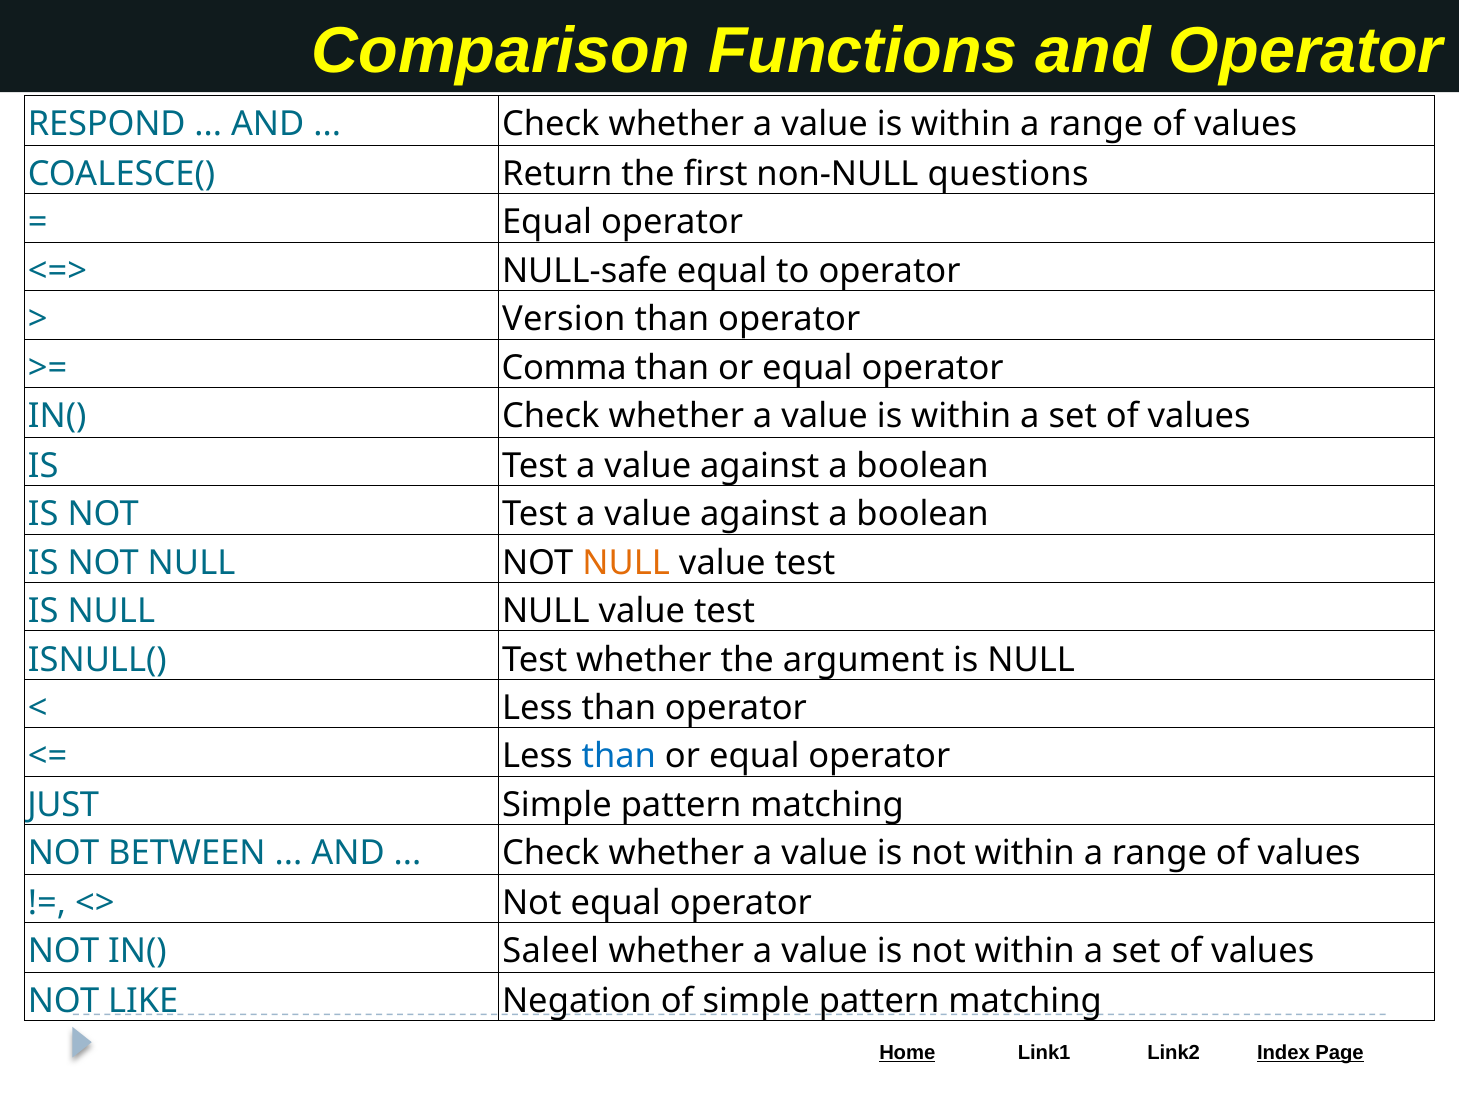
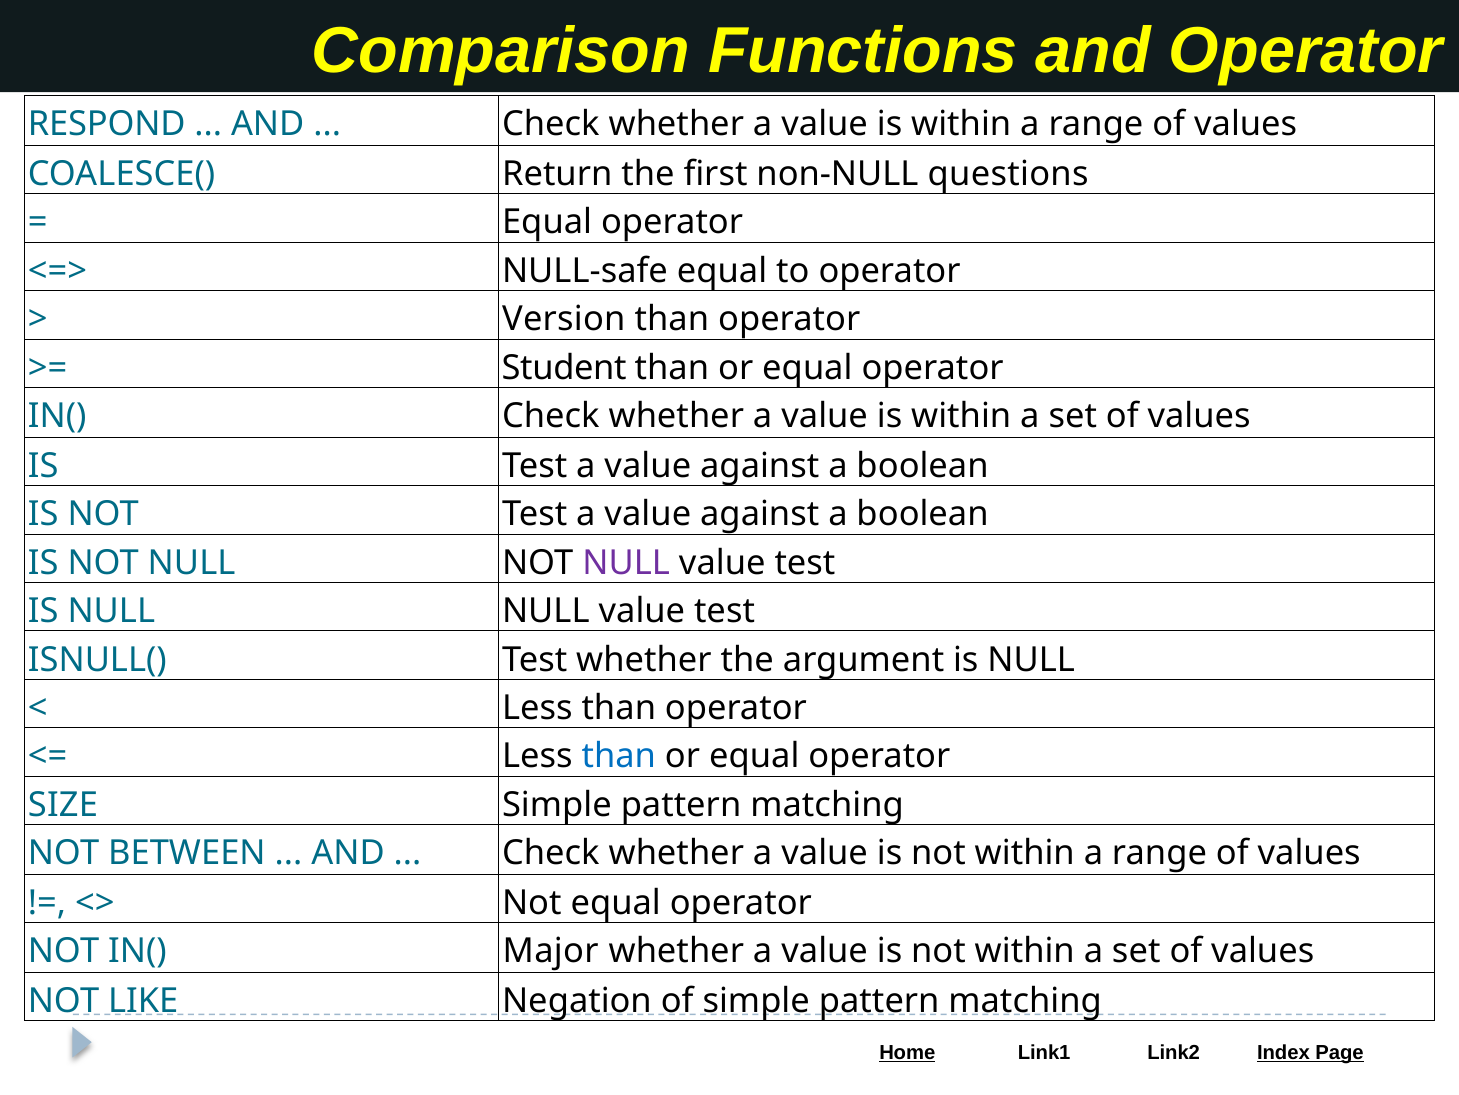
Comma: Comma -> Student
NULL at (626, 562) colour: orange -> purple
JUST: JUST -> SIZE
Saleel: Saleel -> Major
